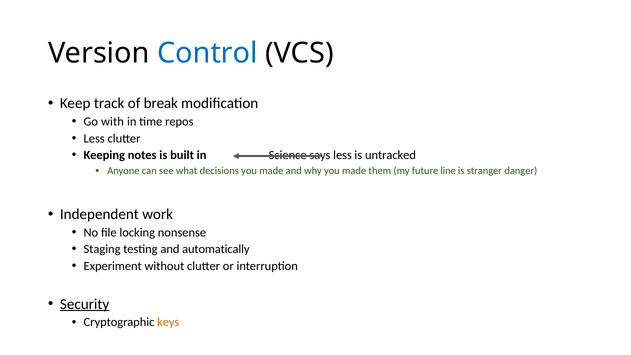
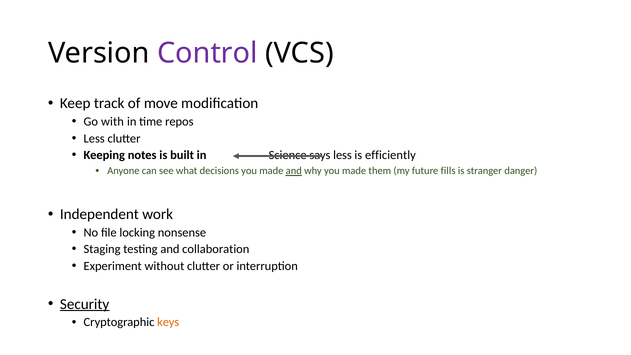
Control colour: blue -> purple
break: break -> move
untracked: untracked -> efficiently
and at (294, 171) underline: none -> present
line: line -> fills
automatically: automatically -> collaboration
